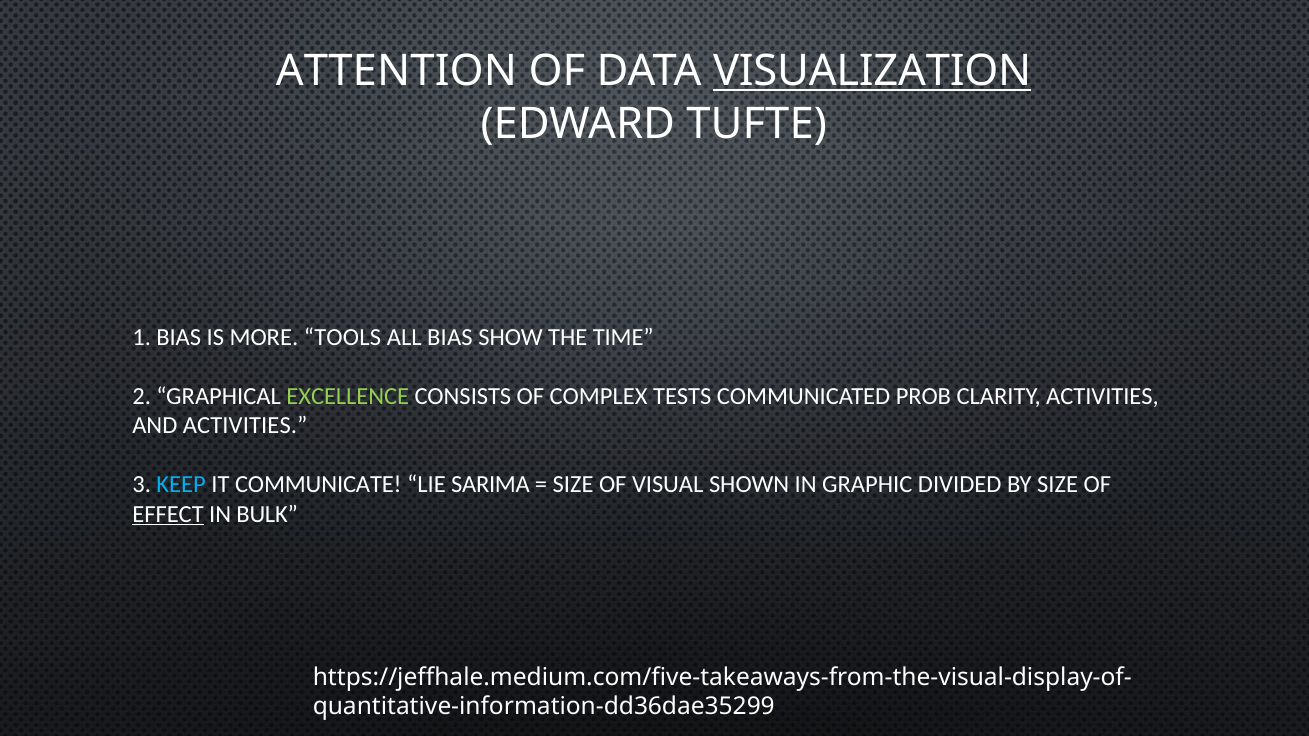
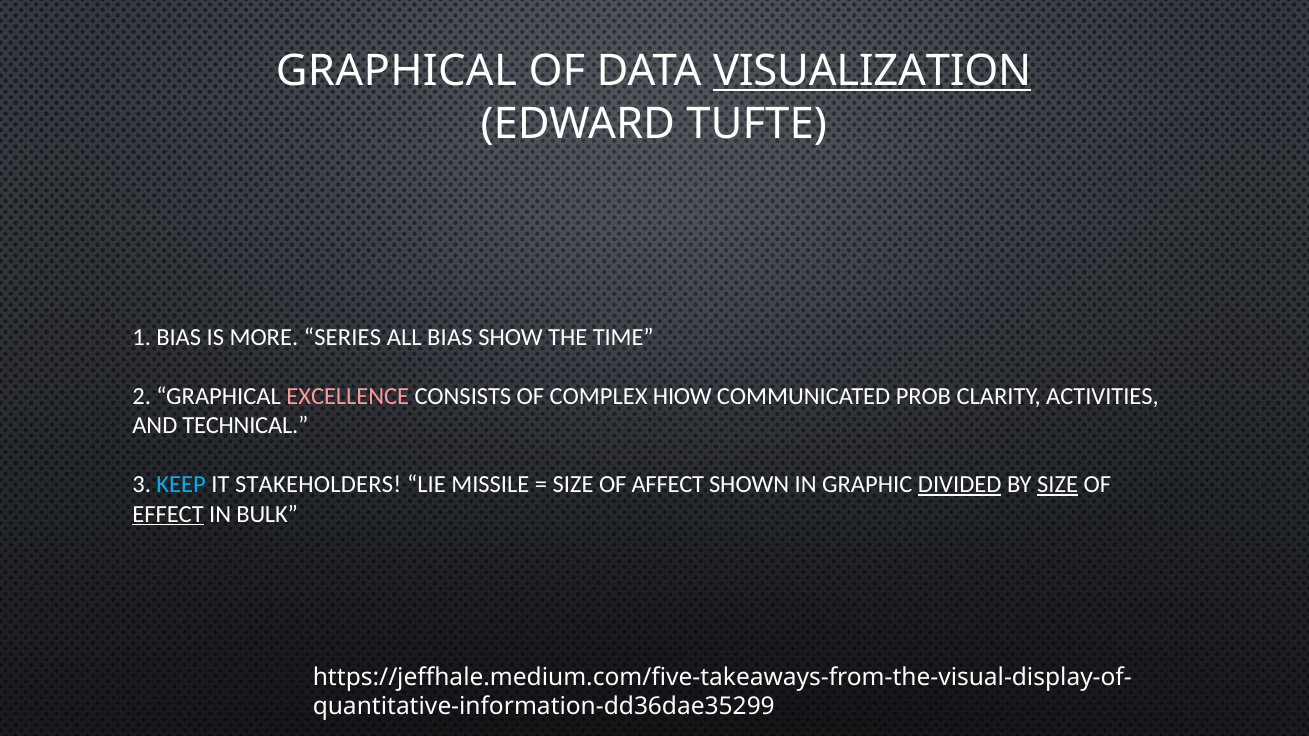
ATTENTION at (397, 71): ATTENTION -> GRAPHICAL
TOOLS: TOOLS -> SERIES
EXCELLENCE colour: light green -> pink
TESTS: TESTS -> HIOW
AND ACTIVITIES: ACTIVITIES -> TECHNICAL
COMMUNICATE: COMMUNICATE -> STAKEHOLDERS
SARIMA: SARIMA -> MISSILE
VISUAL: VISUAL -> AFFECT
DIVIDED underline: none -> present
SIZE at (1058, 485) underline: none -> present
